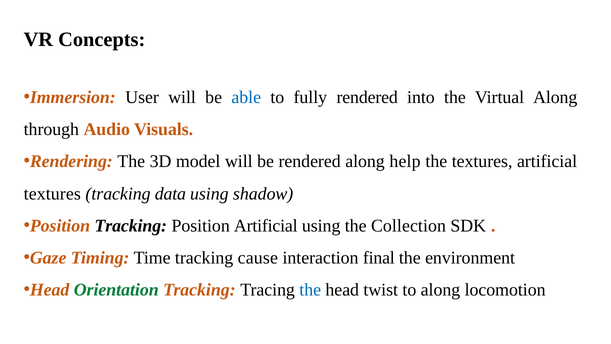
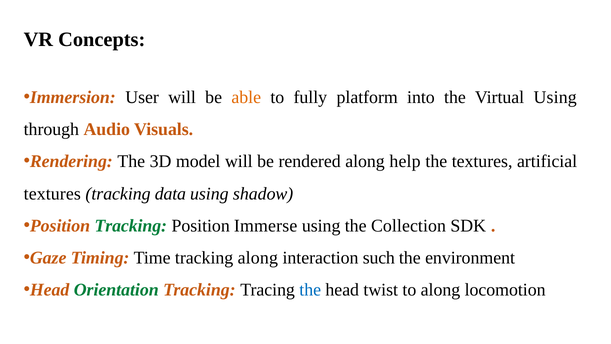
able colour: blue -> orange
fully rendered: rendered -> platform
Virtual Along: Along -> Using
Tracking at (131, 226) colour: black -> green
Position Artificial: Artificial -> Immerse
tracking cause: cause -> along
final: final -> such
